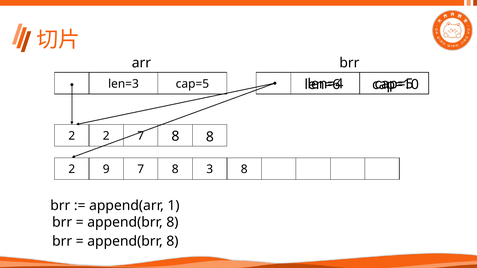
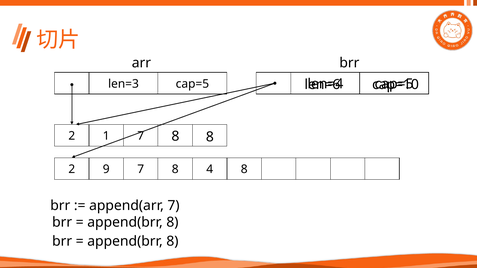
2 2: 2 -> 1
3: 3 -> 4
append(arr 1: 1 -> 7
